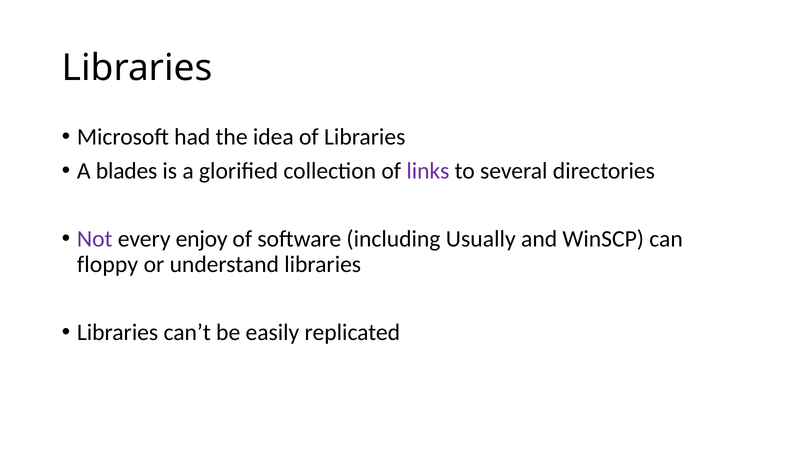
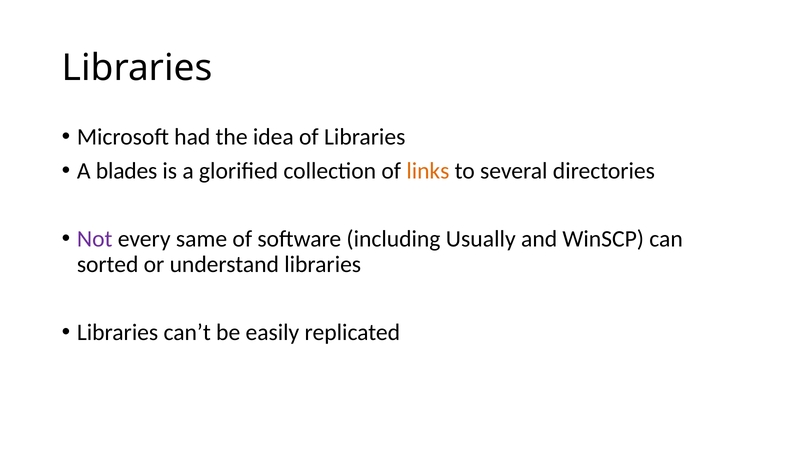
links colour: purple -> orange
enjoy: enjoy -> same
floppy: floppy -> sorted
